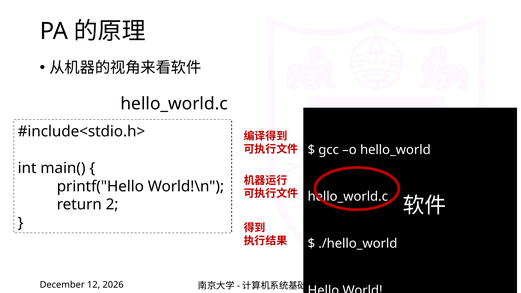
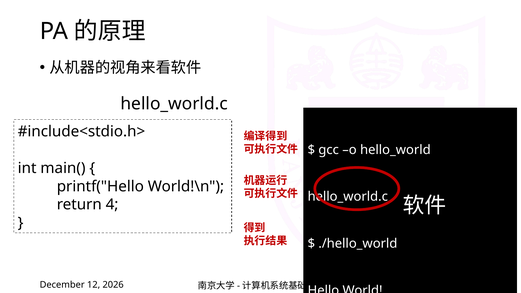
2: 2 -> 4
